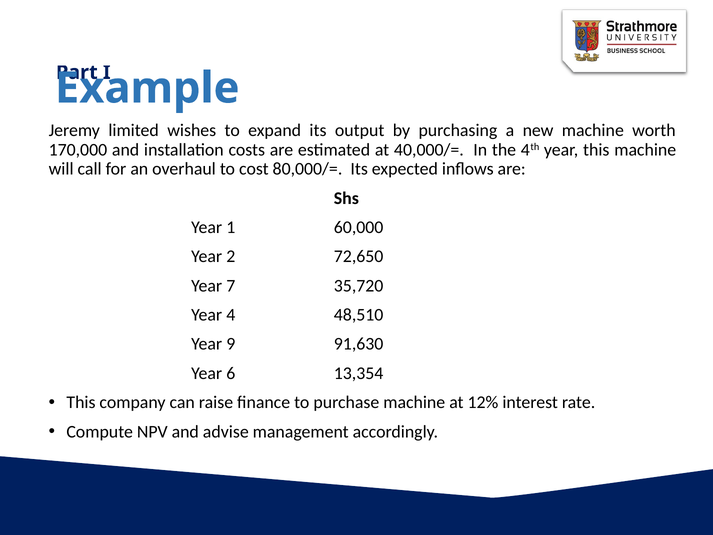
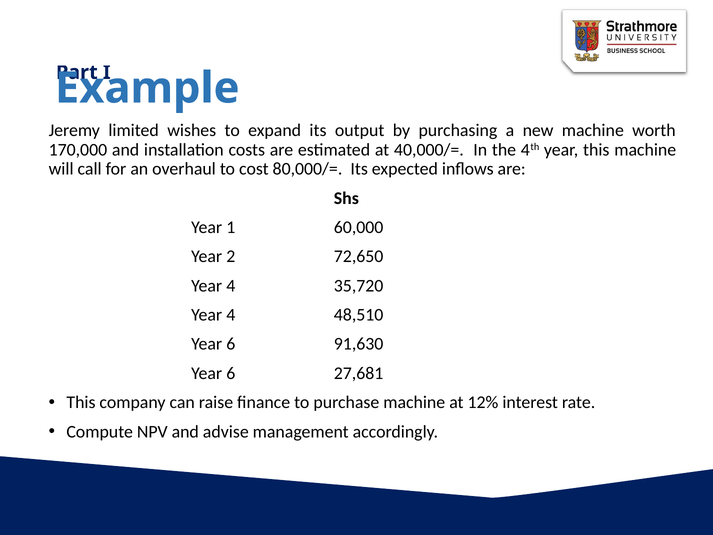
7 at (231, 286): 7 -> 4
9 at (231, 344): 9 -> 6
13,354: 13,354 -> 27,681
